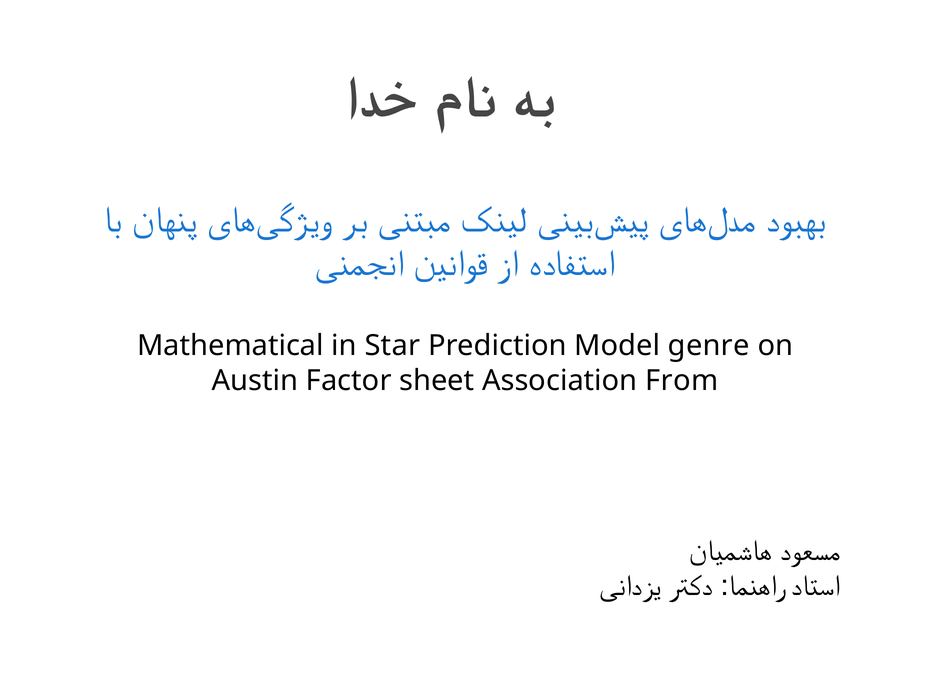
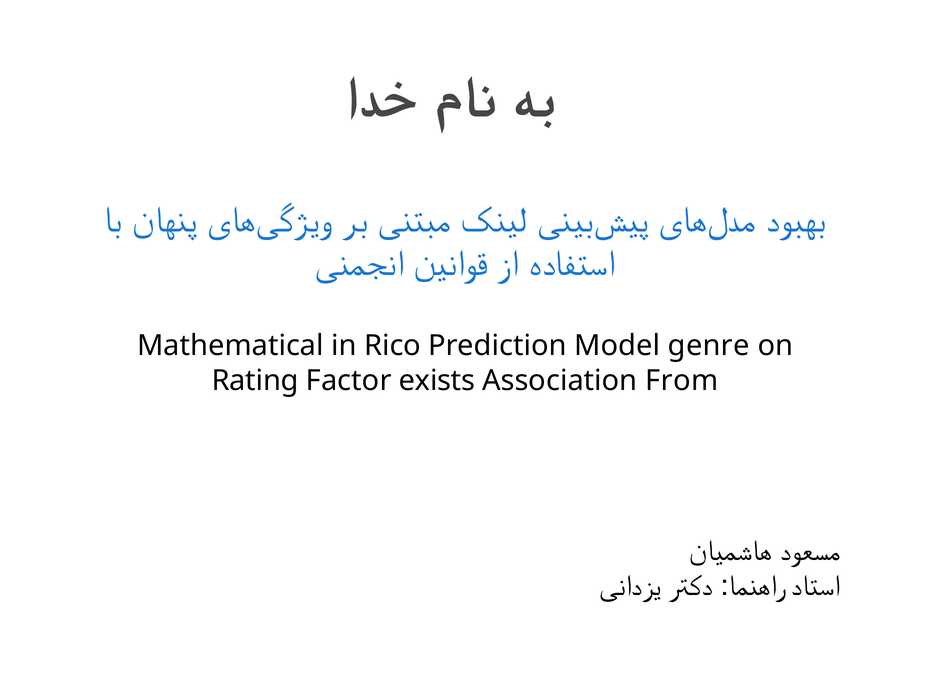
Star: Star -> Rico
Austin: Austin -> Rating
sheet: sheet -> exists
